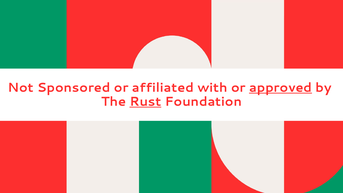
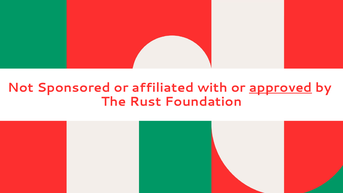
Rust underline: present -> none
